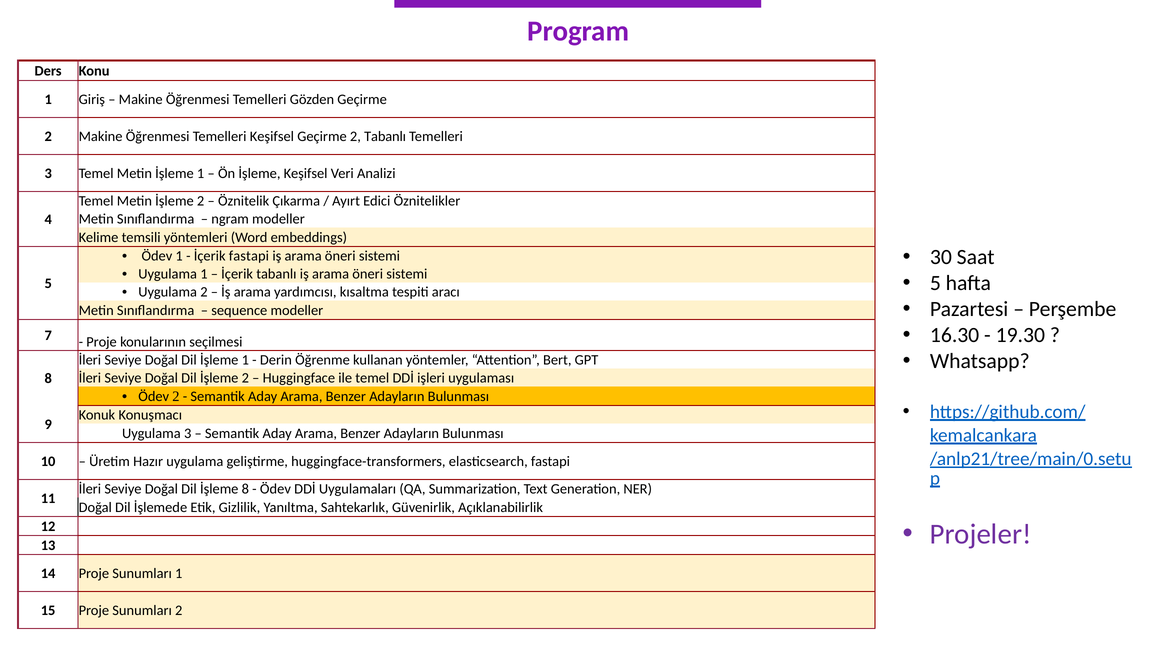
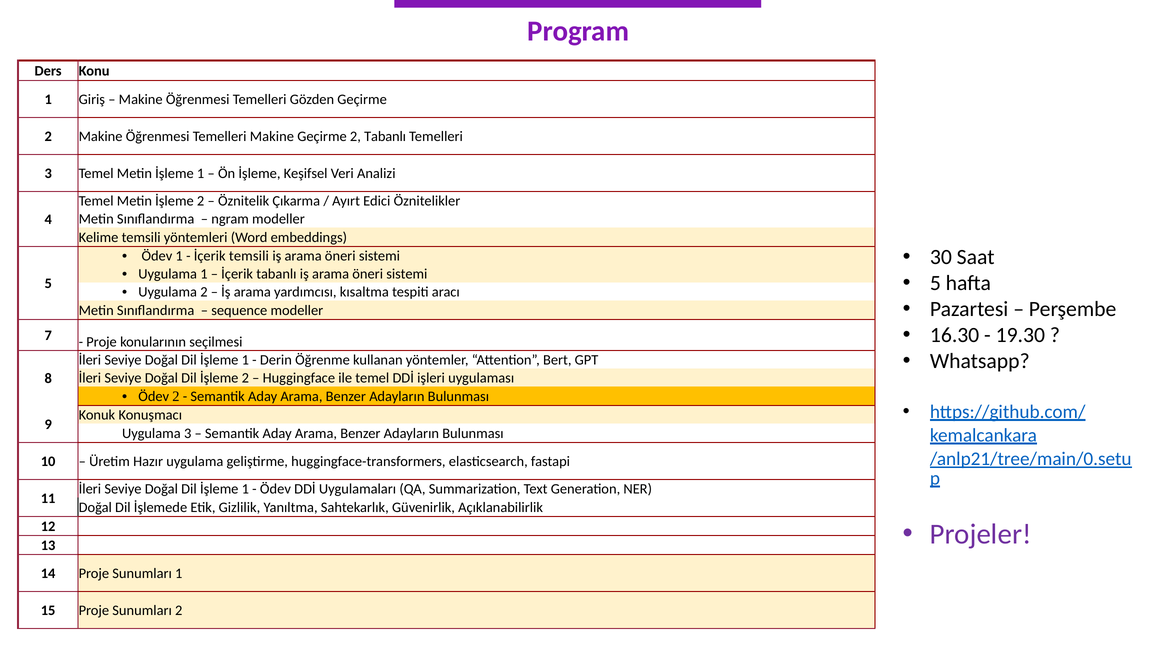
Temelleri Keşifsel: Keşifsel -> Makine
İçerik fastapi: fastapi -> temsili
8 at (245, 489): 8 -> 1
